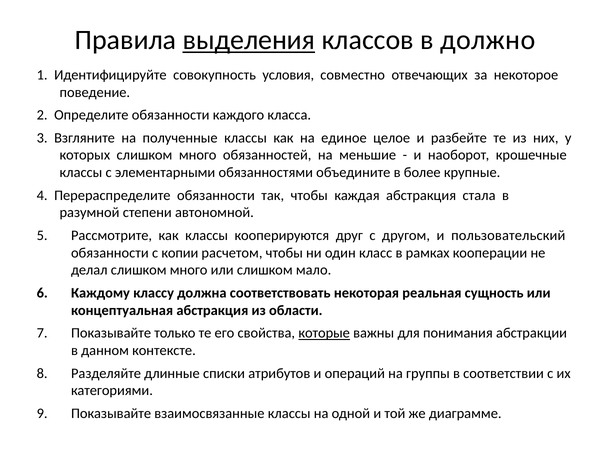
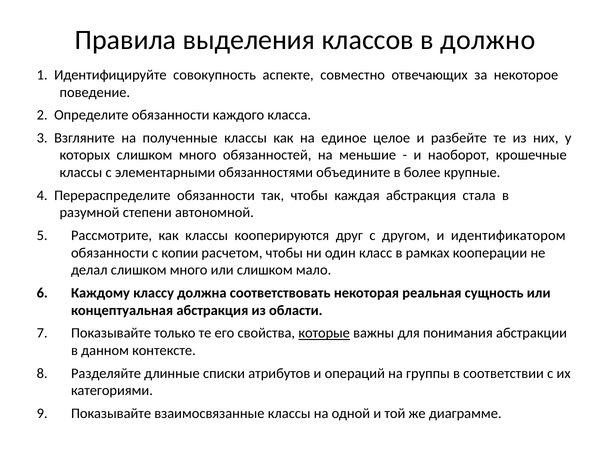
выделения underline: present -> none
условия: условия -> аспекте
пользовательский: пользовательский -> идентификатором
